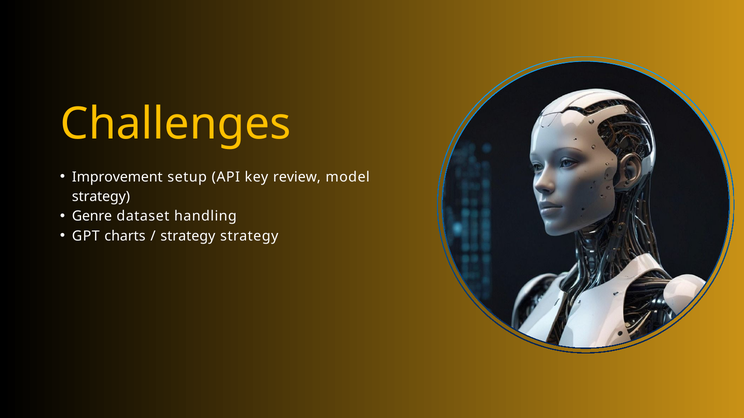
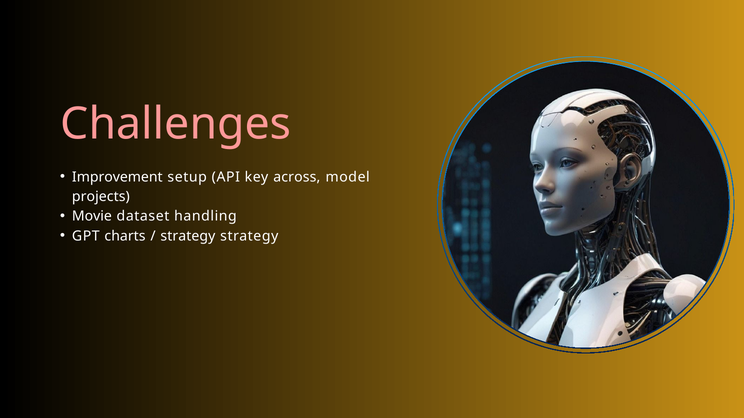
Challenges colour: yellow -> pink
review: review -> across
strategy at (101, 197): strategy -> projects
Genre: Genre -> Movie
